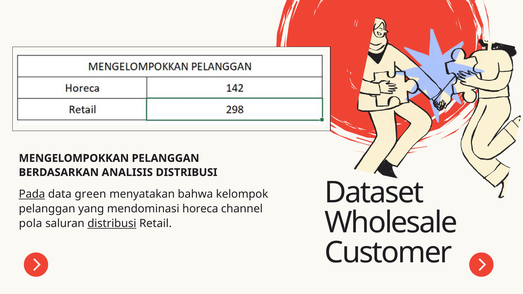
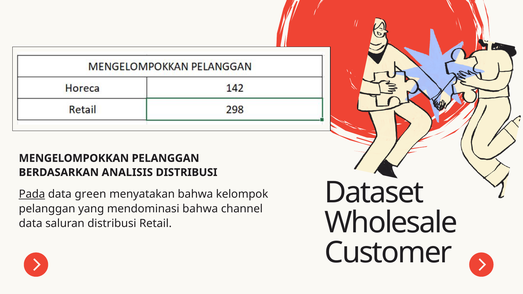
mendominasi horeca: horeca -> bahwa
pola at (31, 224): pola -> data
distribusi at (112, 224) underline: present -> none
